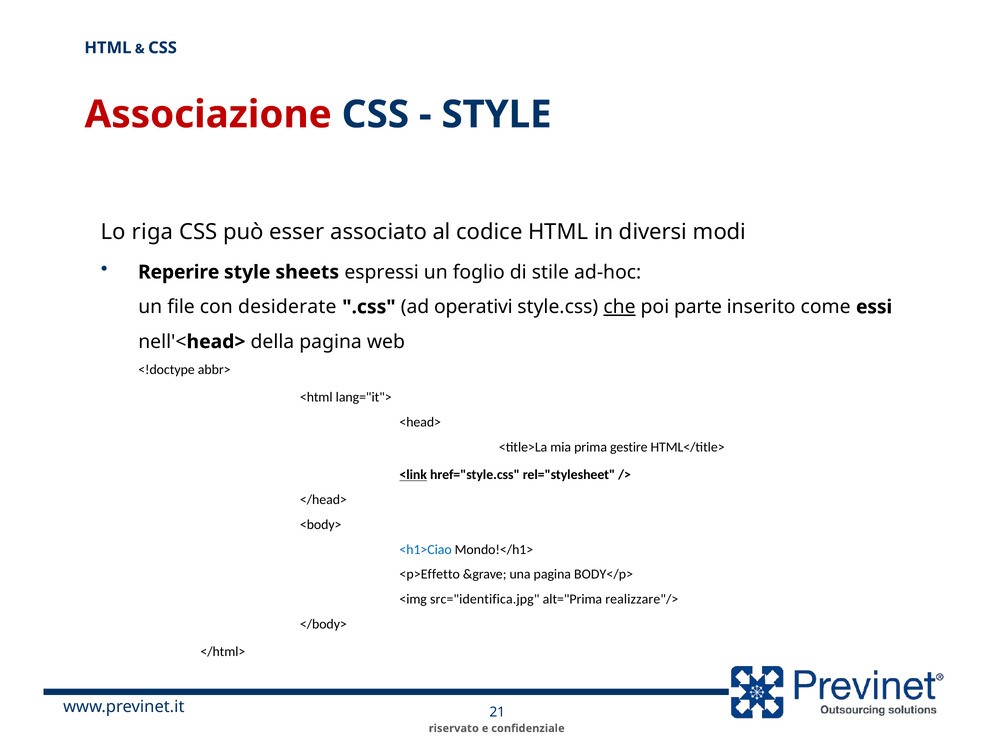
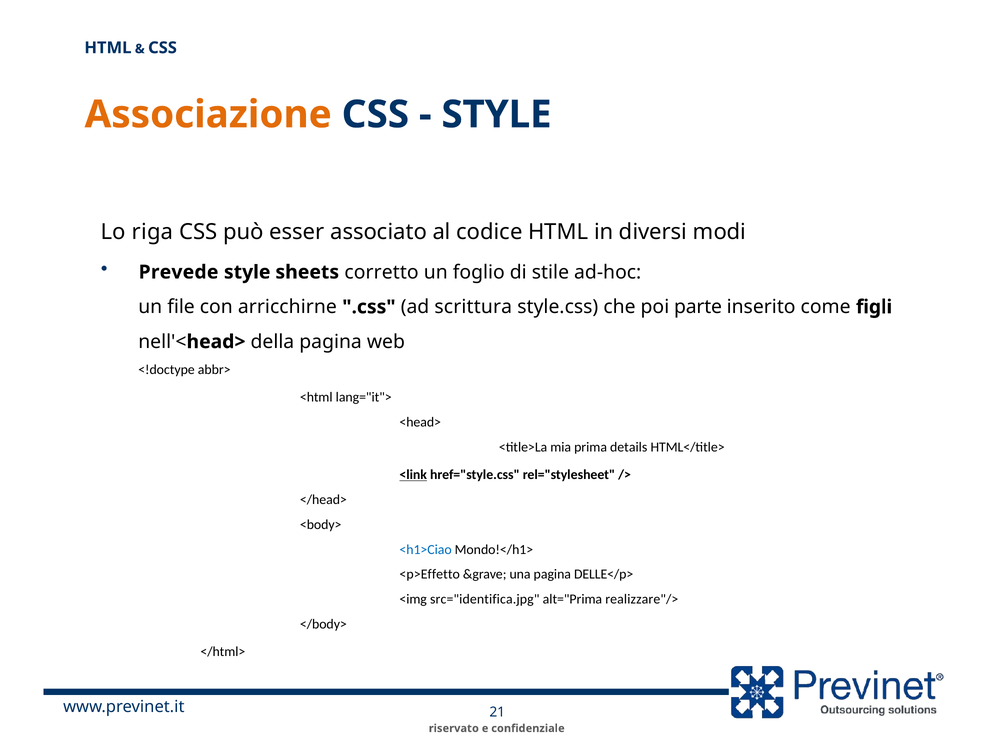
Associazione colour: red -> orange
Reperire: Reperire -> Prevede
espressi: espressi -> corretto
desiderate: desiderate -> arricchirne
operativi: operativi -> scrittura
che underline: present -> none
essi: essi -> figli
gestire: gestire -> details
BODY</p>: BODY</p> -> DELLE</p>
